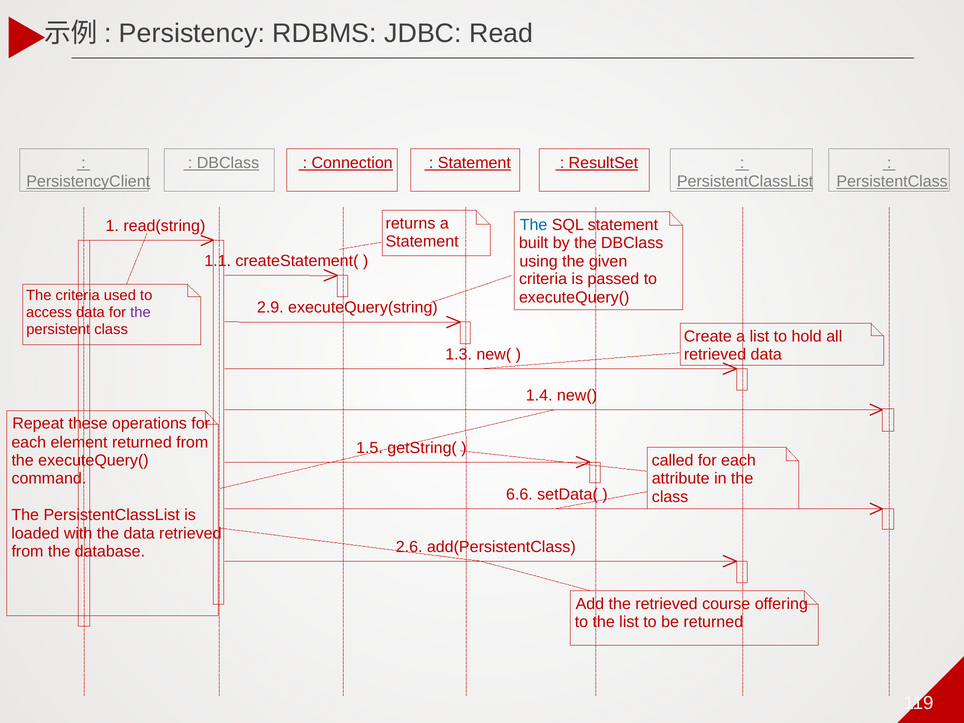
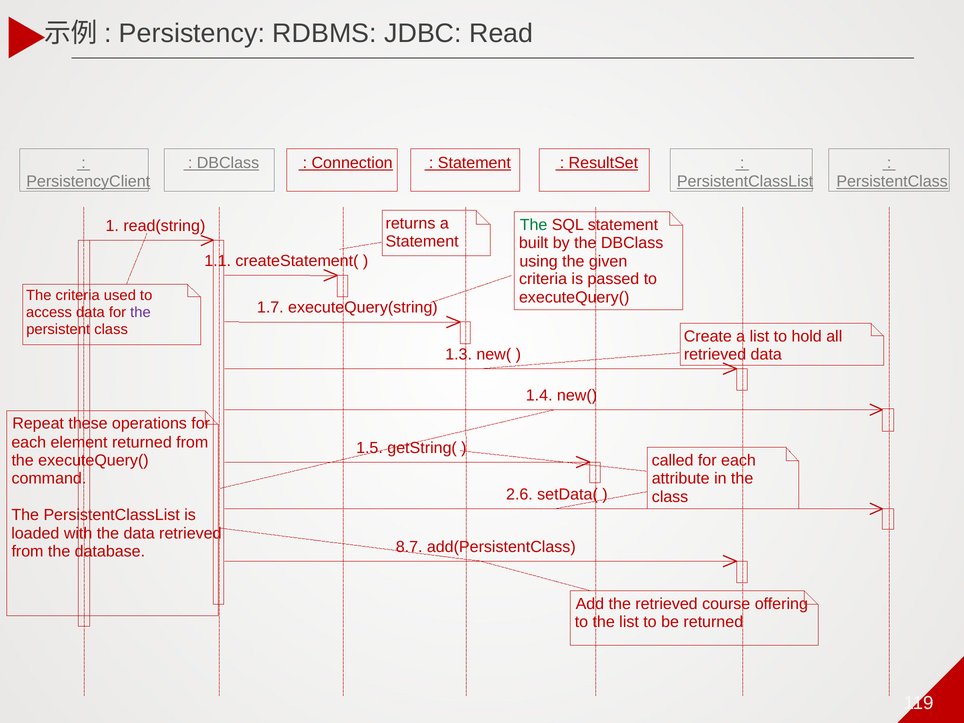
The at (534, 225) colour: blue -> green
2.9: 2.9 -> 1.7
6.6: 6.6 -> 2.6
2.6: 2.6 -> 8.7
